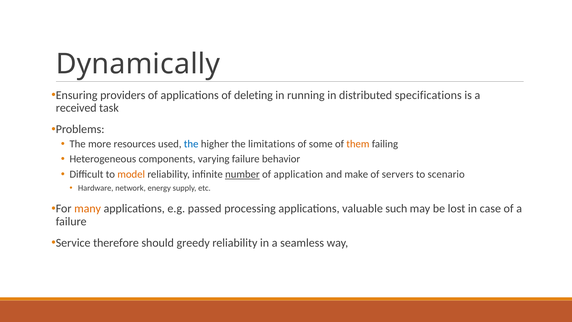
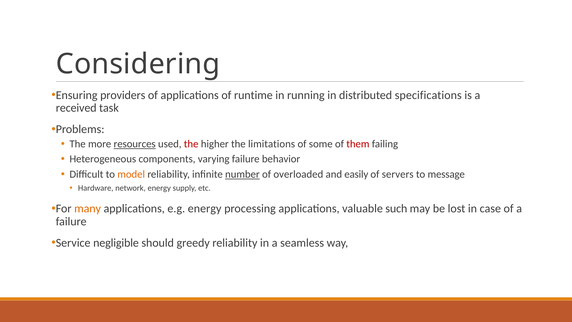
Dynamically: Dynamically -> Considering
deleting: deleting -> runtime
resources underline: none -> present
the at (191, 144) colour: blue -> red
them colour: orange -> red
application: application -> overloaded
make: make -> easily
scenario: scenario -> message
e.g passed: passed -> energy
therefore: therefore -> negligible
